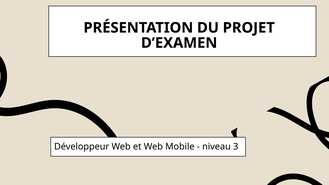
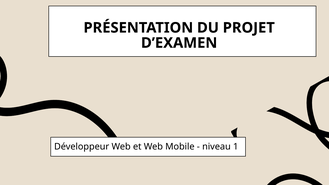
3: 3 -> 1
